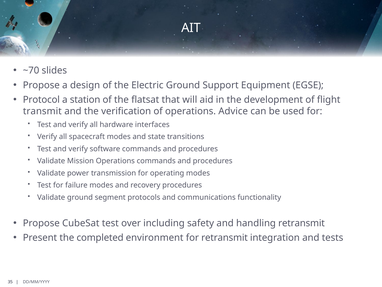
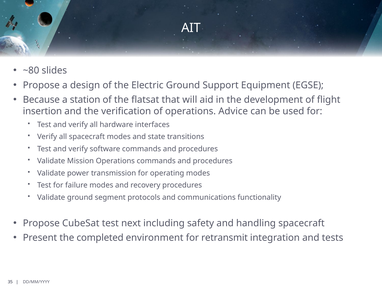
~70: ~70 -> ~80
Protocol: Protocol -> Because
transmit: transmit -> insertion
over: over -> next
handling retransmit: retransmit -> spacecraft
